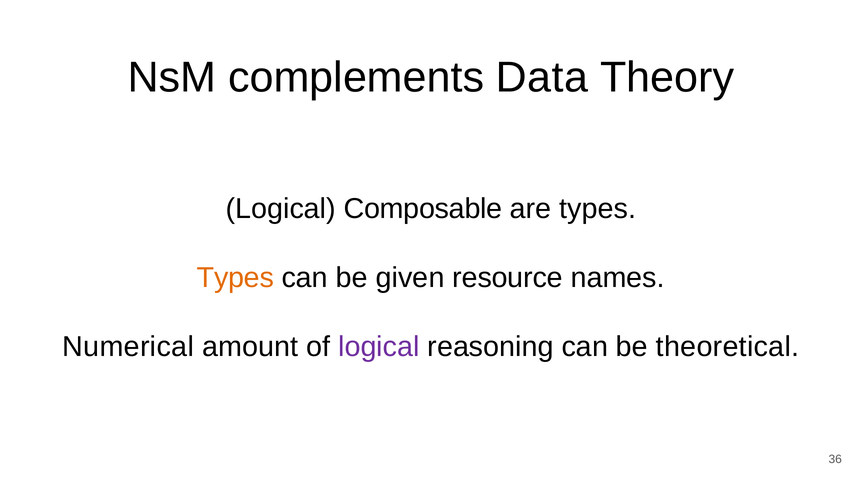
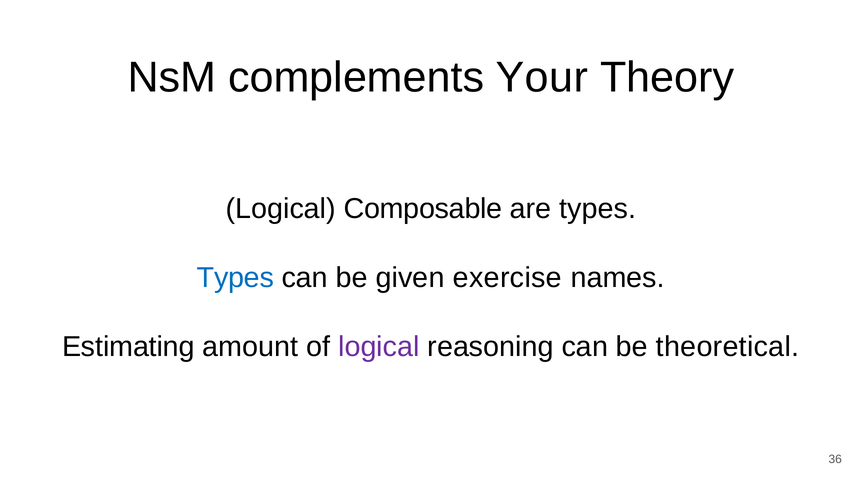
Data: Data -> Your
Types at (235, 278) colour: orange -> blue
resource: resource -> exercise
Numerical: Numerical -> Estimating
